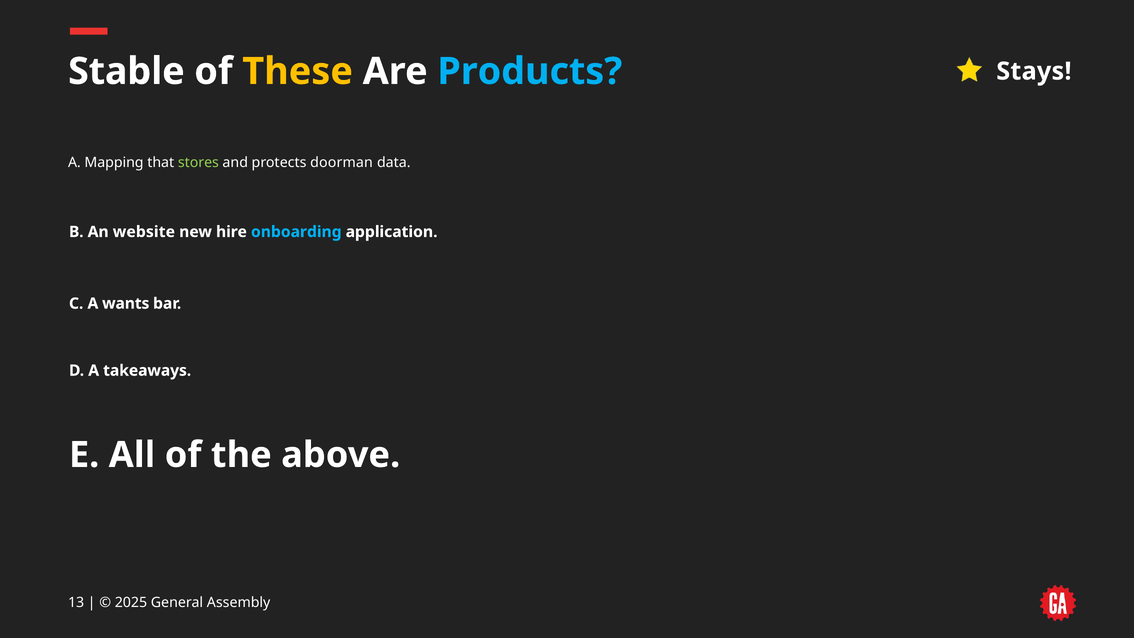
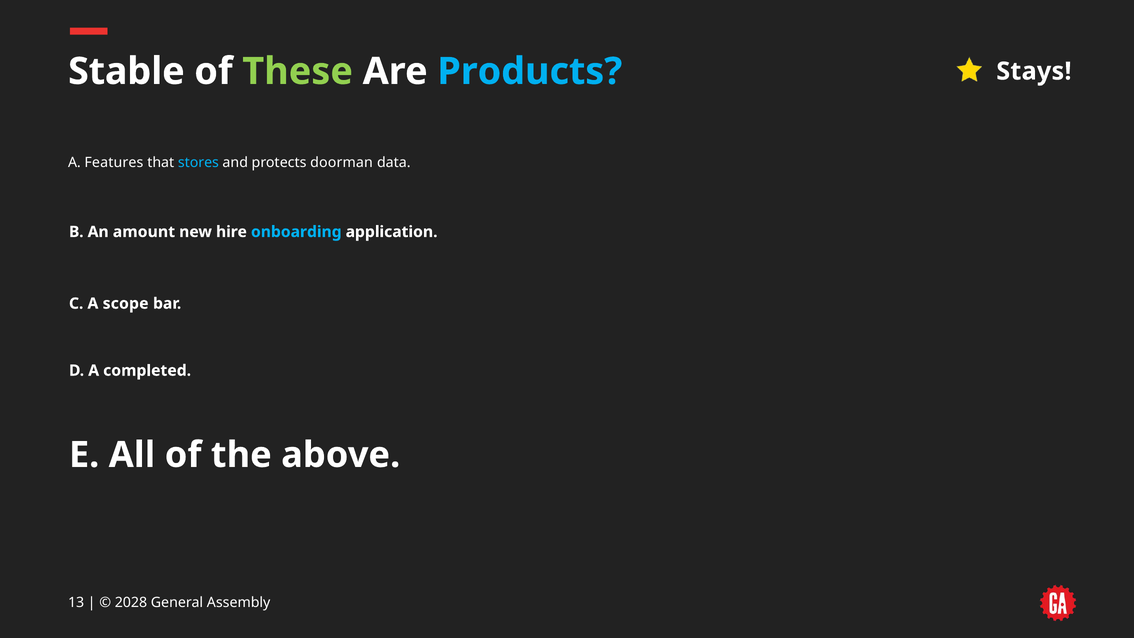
These colour: yellow -> light green
Mapping: Mapping -> Features
stores colour: light green -> light blue
website: website -> amount
wants: wants -> scope
takeaways: takeaways -> completed
2025: 2025 -> 2028
